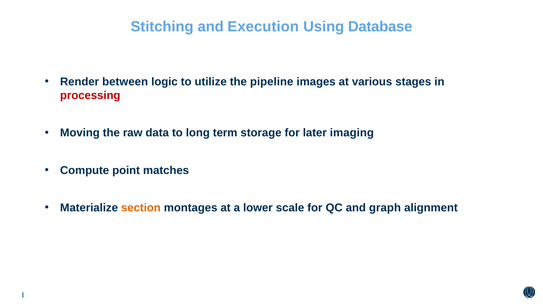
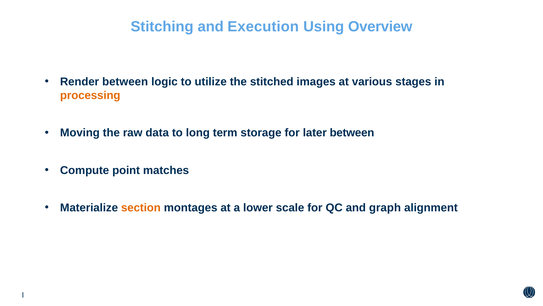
Database: Database -> Overview
pipeline: pipeline -> stitched
processing colour: red -> orange
later imaging: imaging -> between
